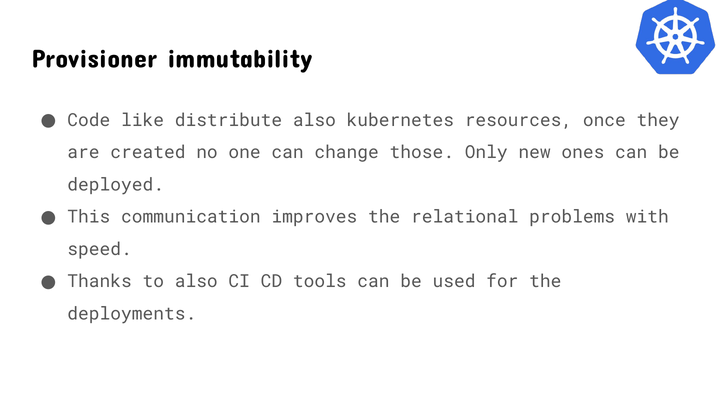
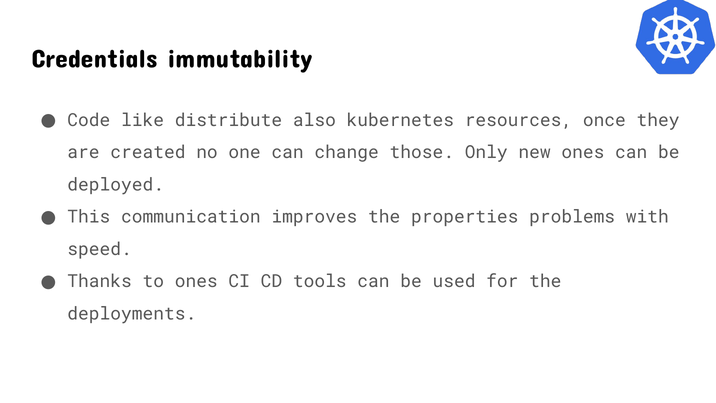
Provisioner: Provisioner -> Credentials
relational: relational -> properties
to also: also -> ones
